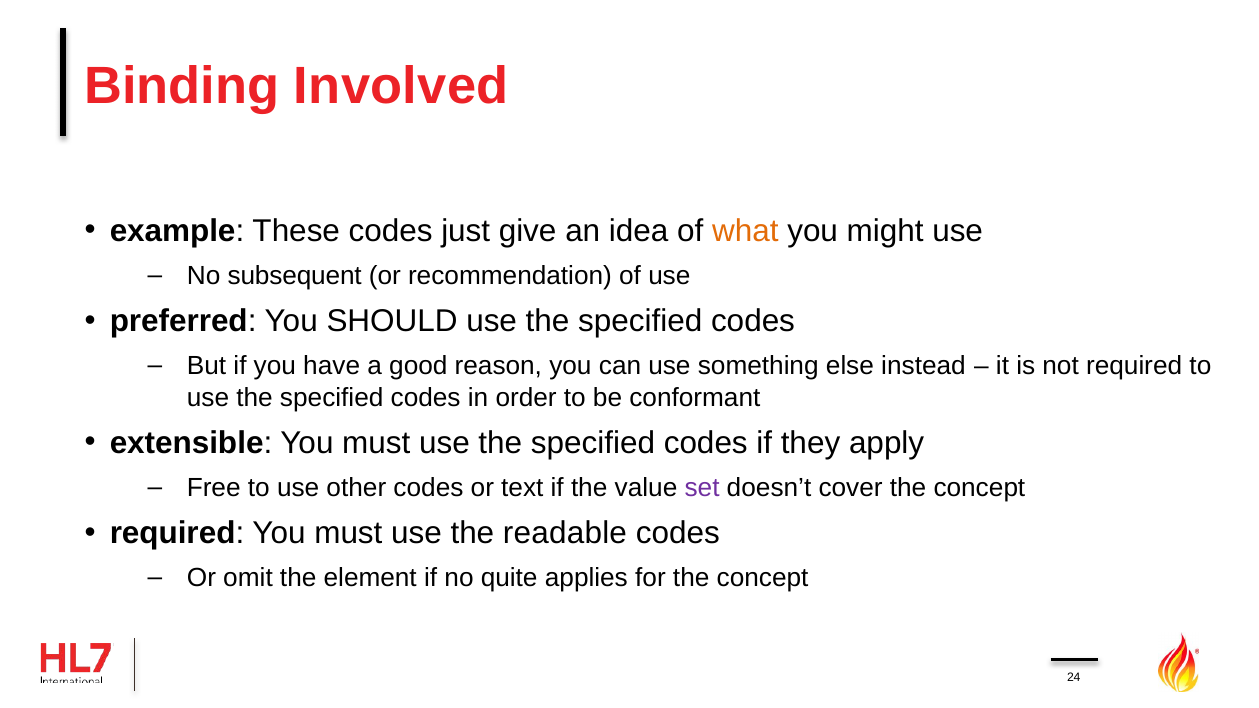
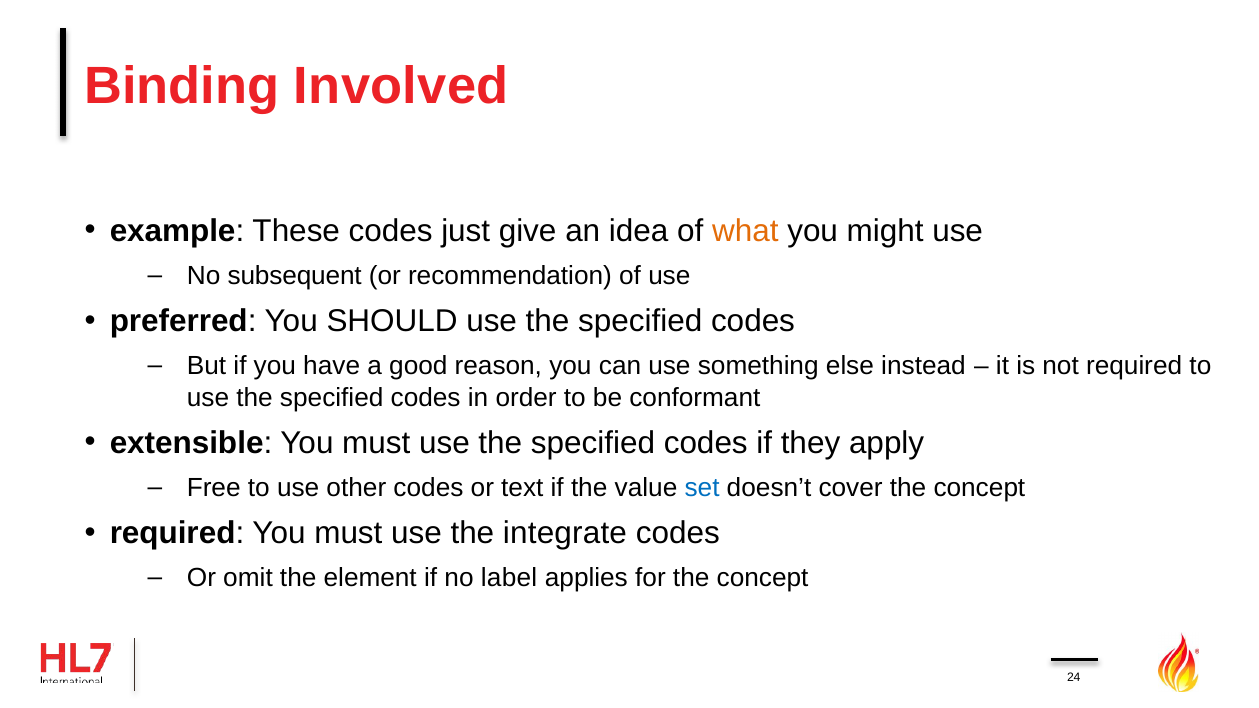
set colour: purple -> blue
readable: readable -> integrate
quite: quite -> label
